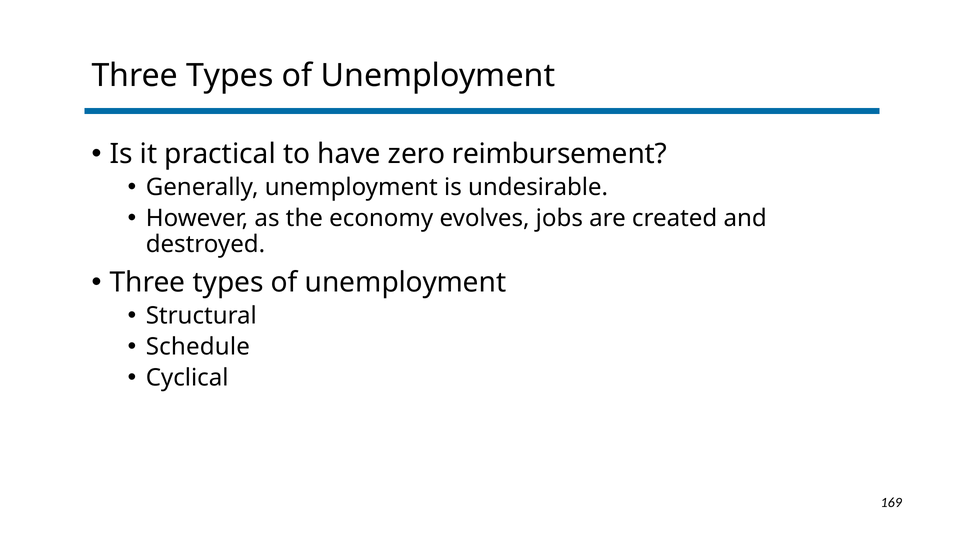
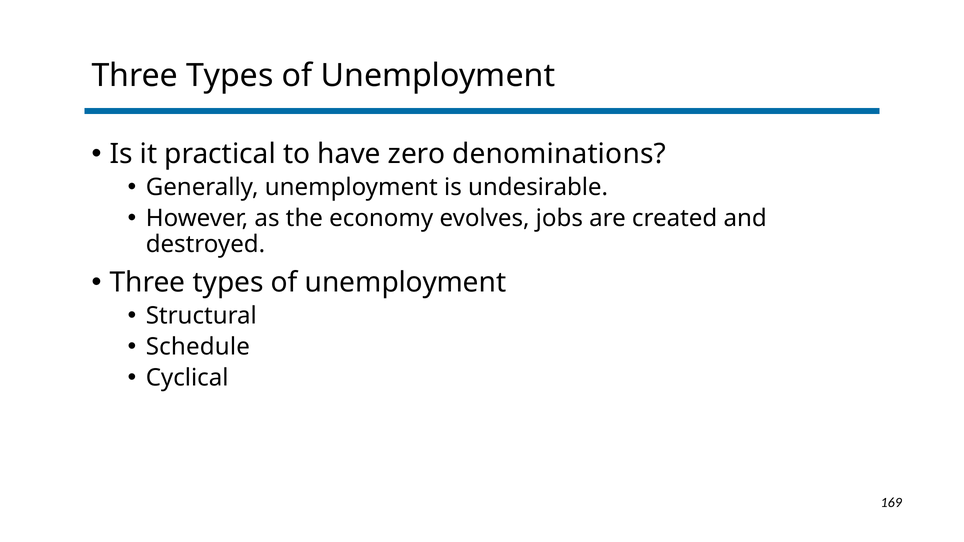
reimbursement: reimbursement -> denominations
